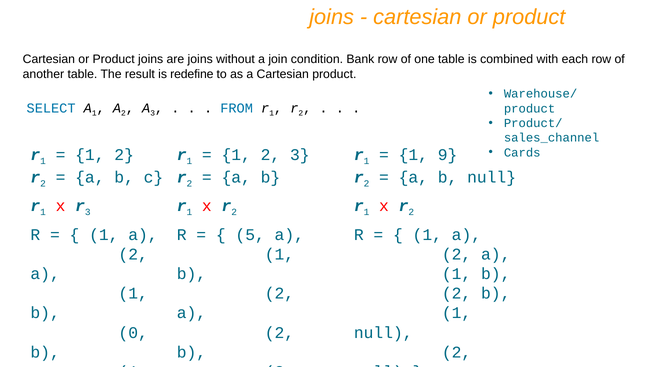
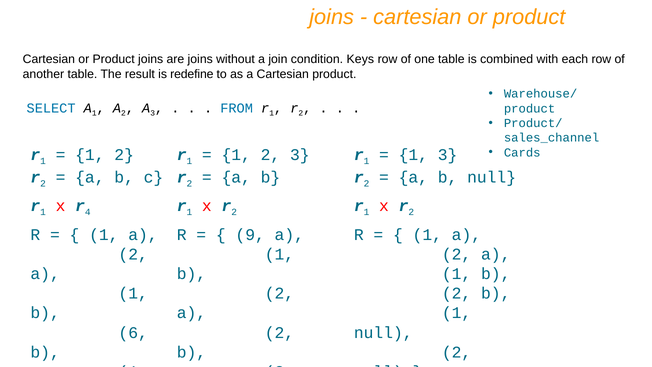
Bank: Bank -> Keys
1 9: 9 -> 3
r 3: 3 -> 4
5: 5 -> 9
0: 0 -> 6
